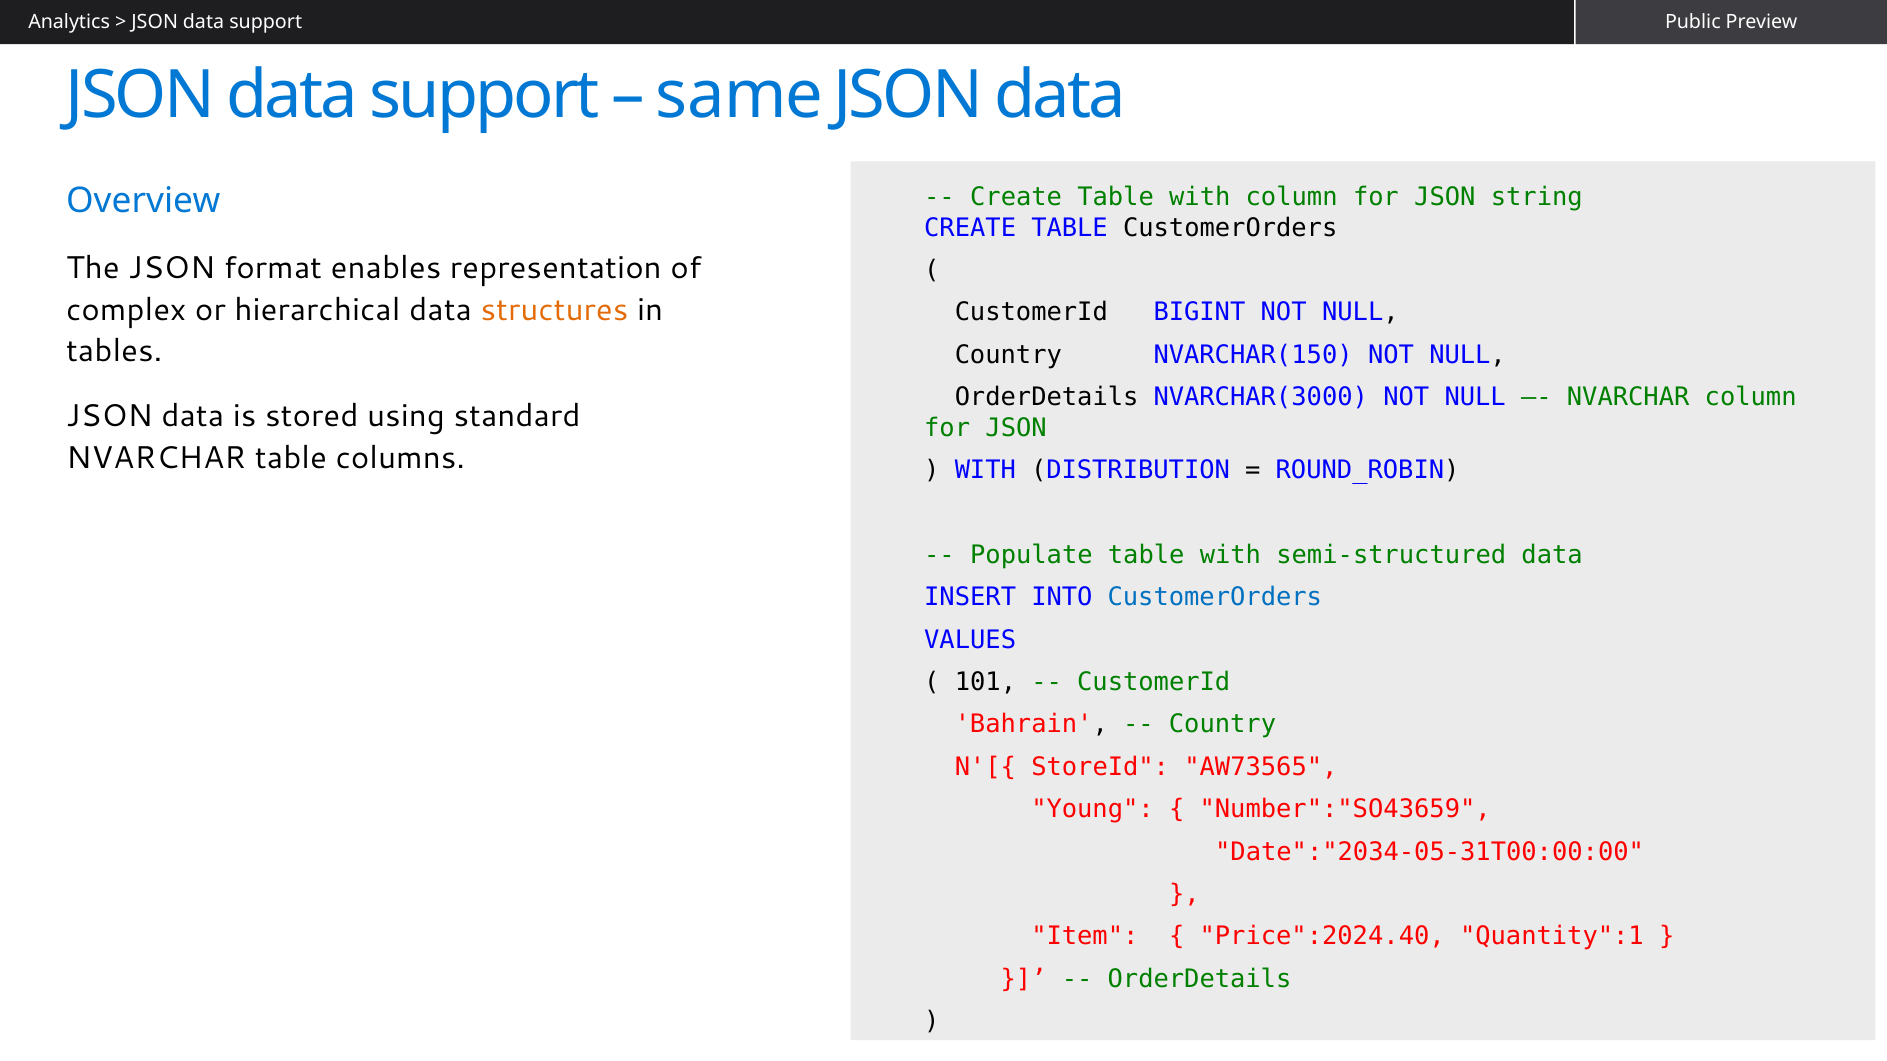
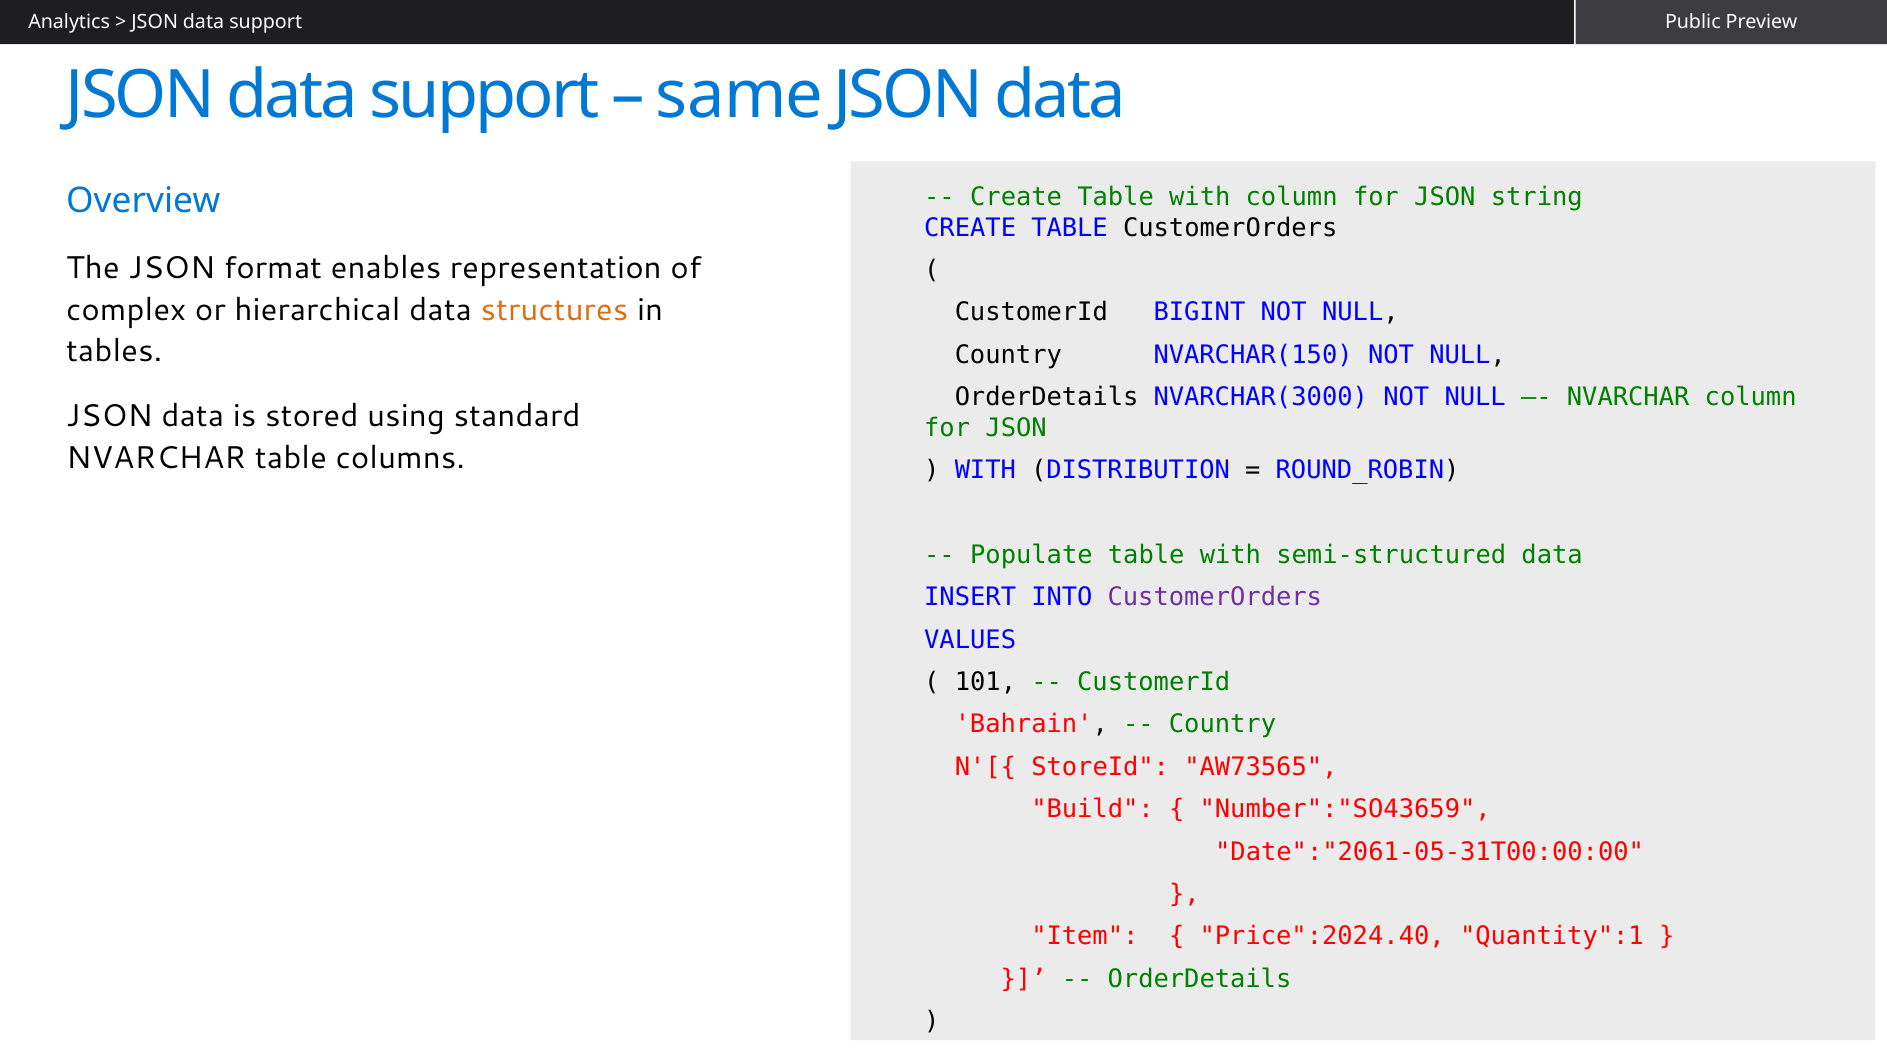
CustomerOrders at (1215, 598) colour: blue -> purple
Young: Young -> Build
Date":"2034-05-31T00:00:00: Date":"2034-05-31T00:00:00 -> Date":"2061-05-31T00:00:00
